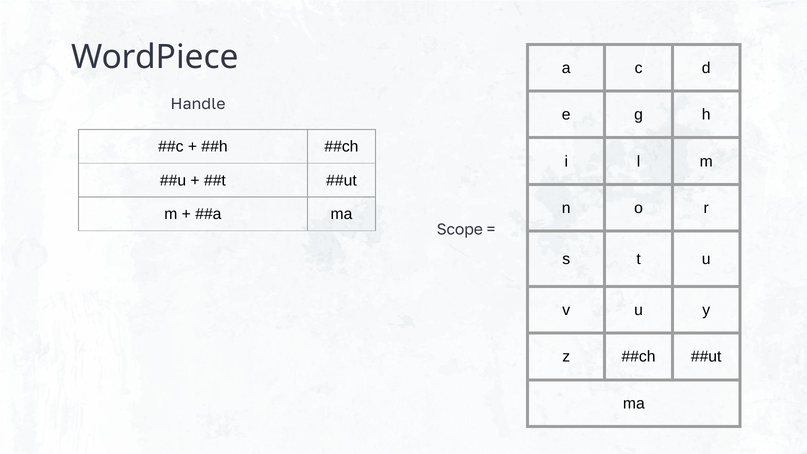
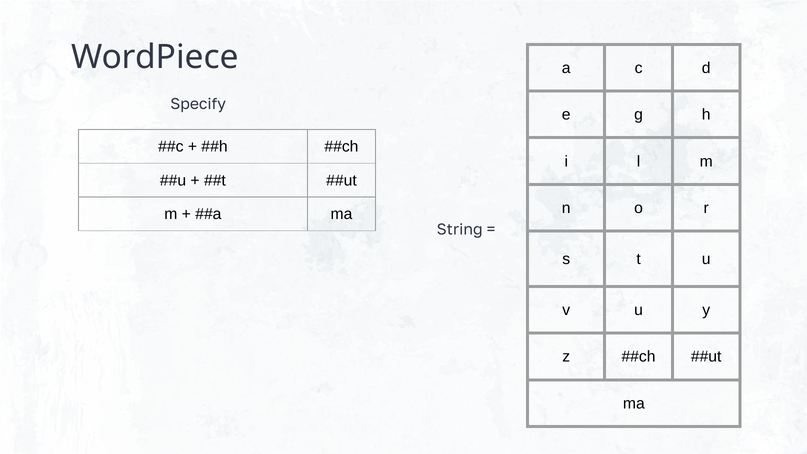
Handle: Handle -> Specify
Scope: Scope -> String
